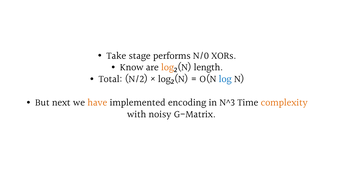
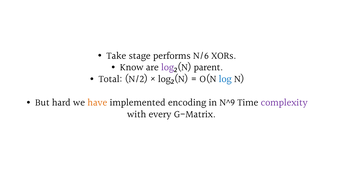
N/0: N/0 -> N/6
log at (168, 68) colour: orange -> purple
length: length -> parent
next: next -> hard
N^3: N^3 -> N^9
complexity colour: orange -> purple
noisy: noisy -> every
